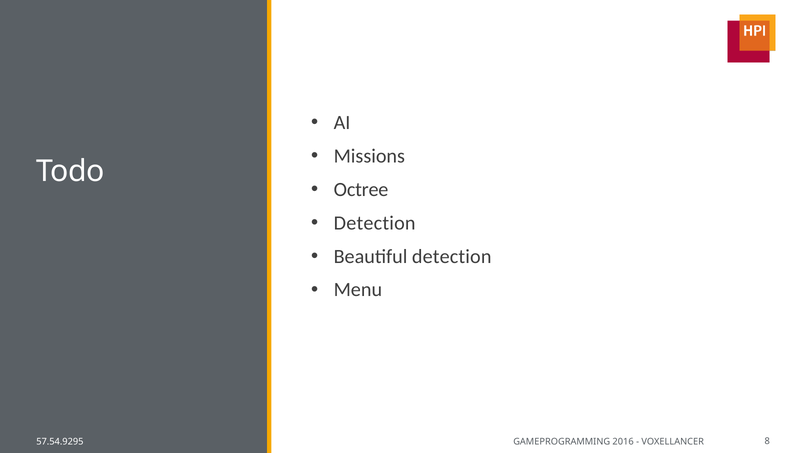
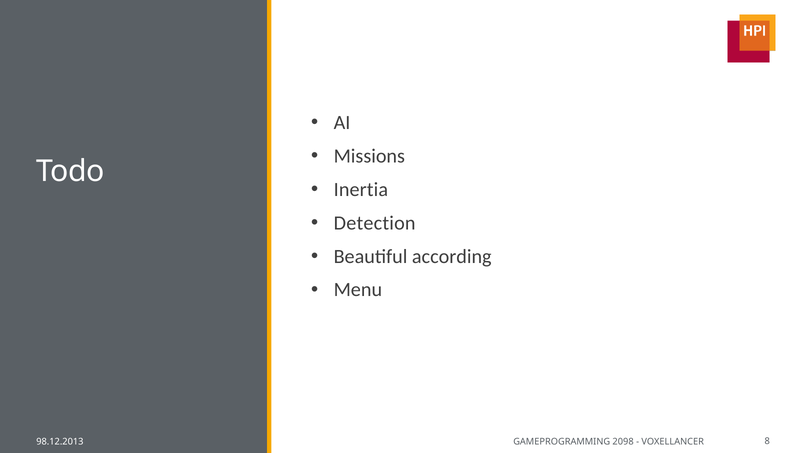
Octree: Octree -> Inertia
Beautiful detection: detection -> according
57.54.9295: 57.54.9295 -> 98.12.2013
2016: 2016 -> 2098
